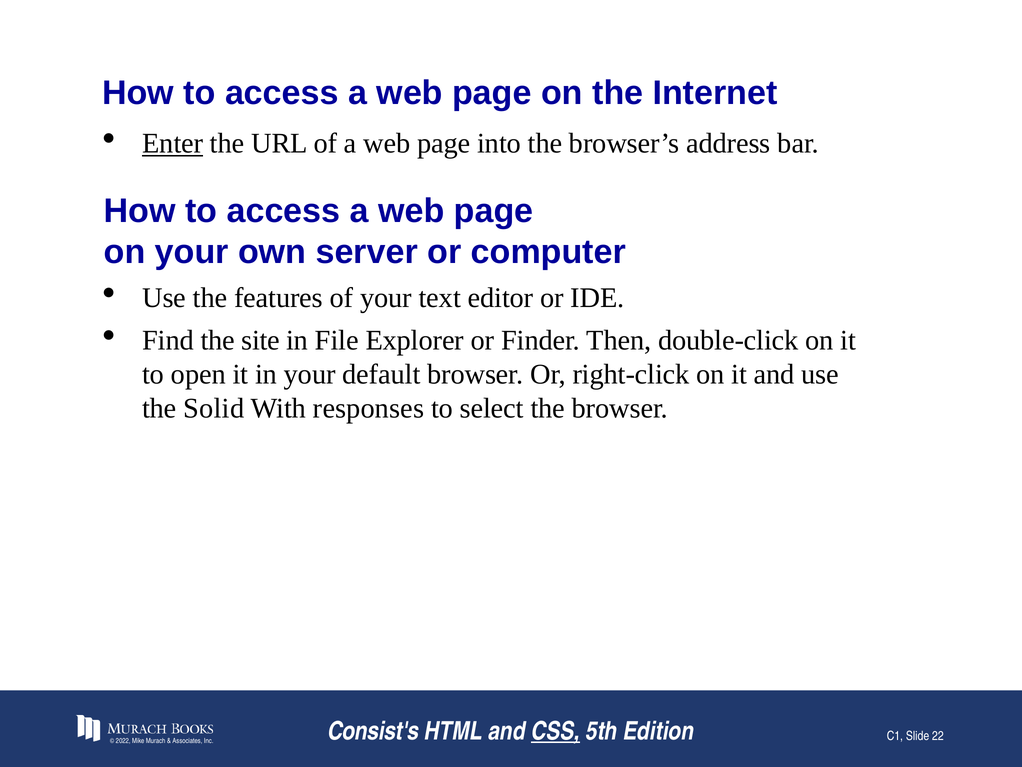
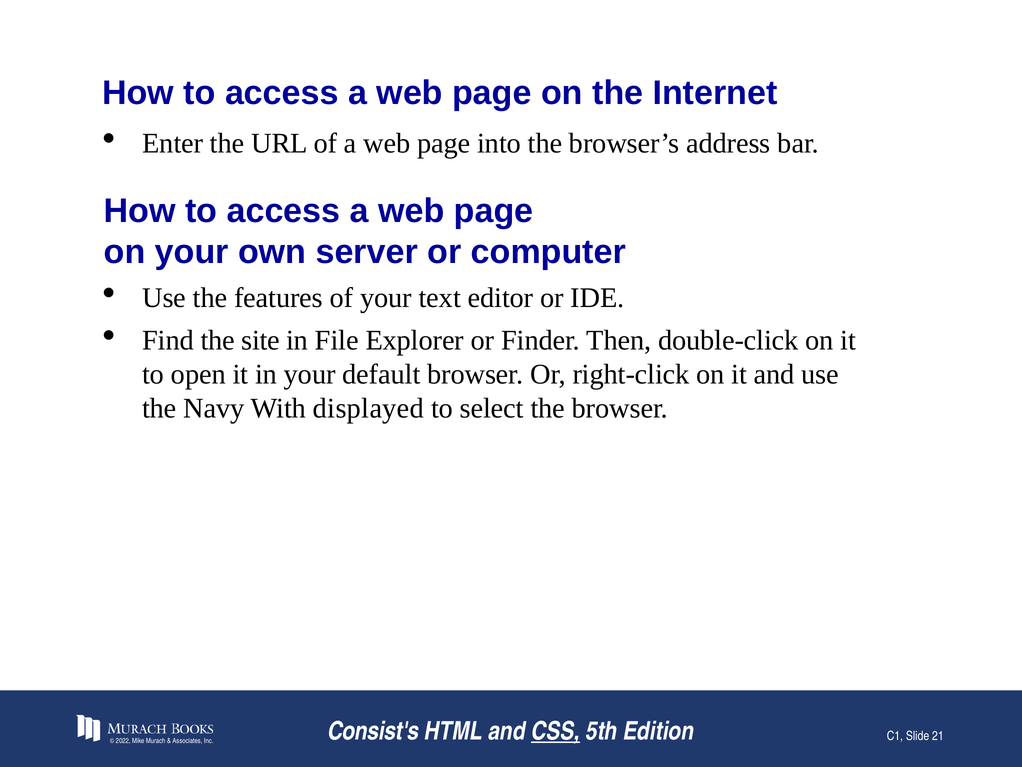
Enter underline: present -> none
Solid: Solid -> Navy
responses: responses -> displayed
22: 22 -> 21
